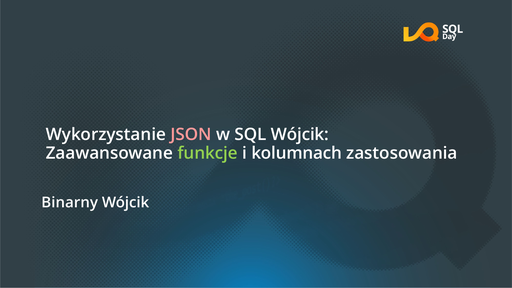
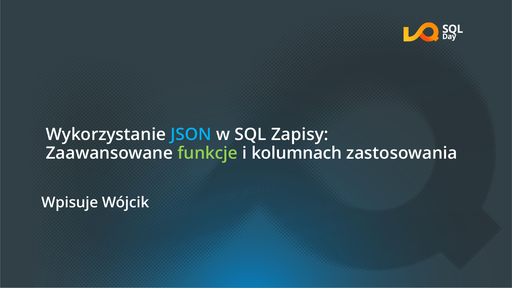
JSON colour: pink -> light blue
SQL Wójcik: Wójcik -> Zapisy
Binarny: Binarny -> Wpisuje
